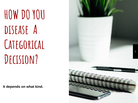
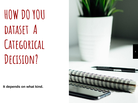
disease: disease -> dataset
